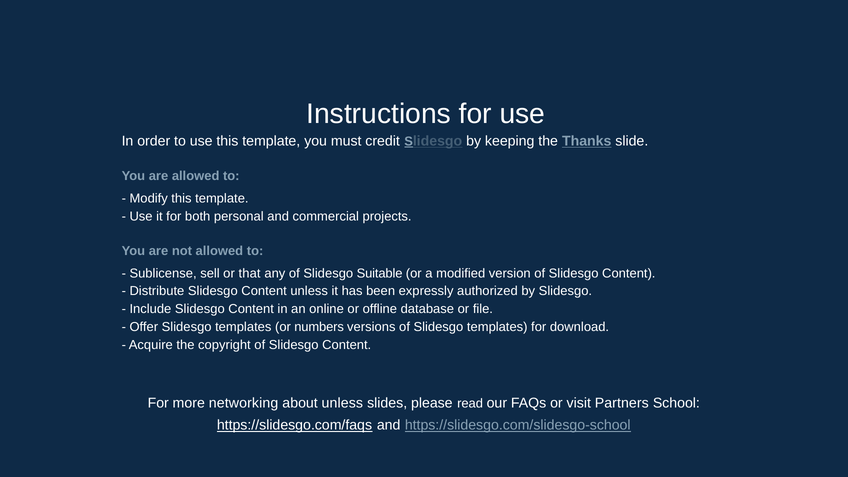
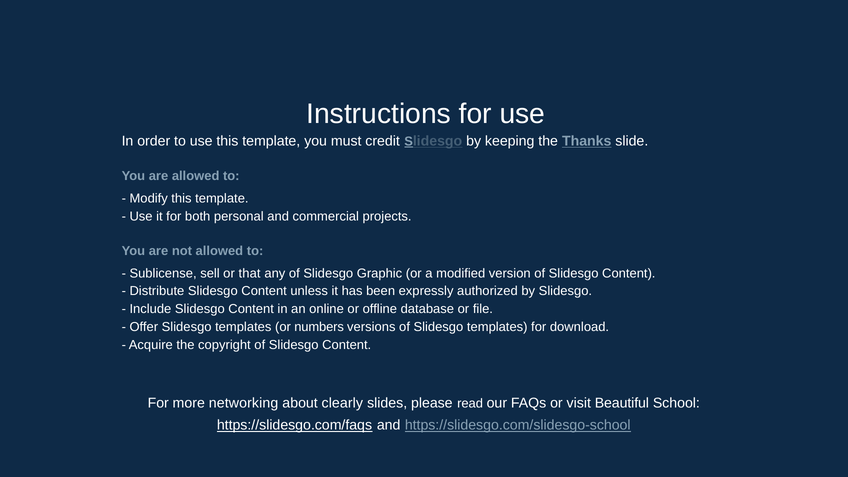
Suitable: Suitable -> Graphic
about unless: unless -> clearly
Partners: Partners -> Beautiful
